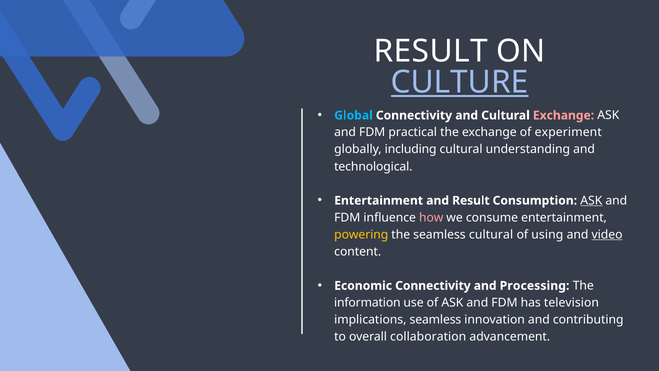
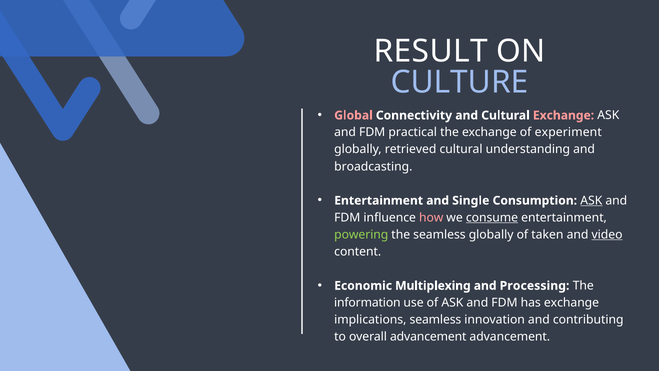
CULTURE underline: present -> none
Global colour: light blue -> pink
including: including -> retrieved
technological: technological -> broadcasting
and Result: Result -> Single
consume underline: none -> present
powering colour: yellow -> light green
seamless cultural: cultural -> globally
using: using -> taken
Economic Connectivity: Connectivity -> Multiplexing
has television: television -> exchange
overall collaboration: collaboration -> advancement
